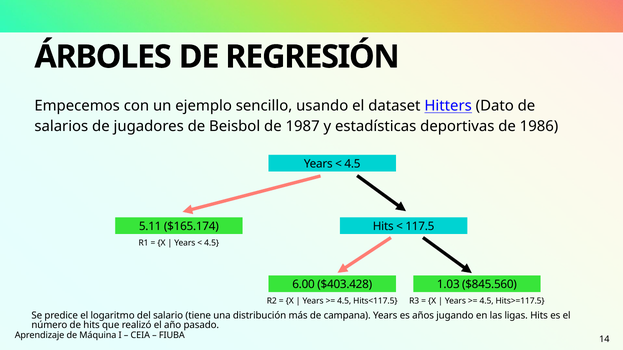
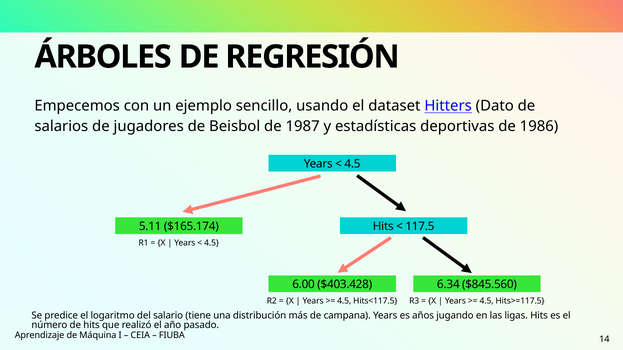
1.03: 1.03 -> 6.34
